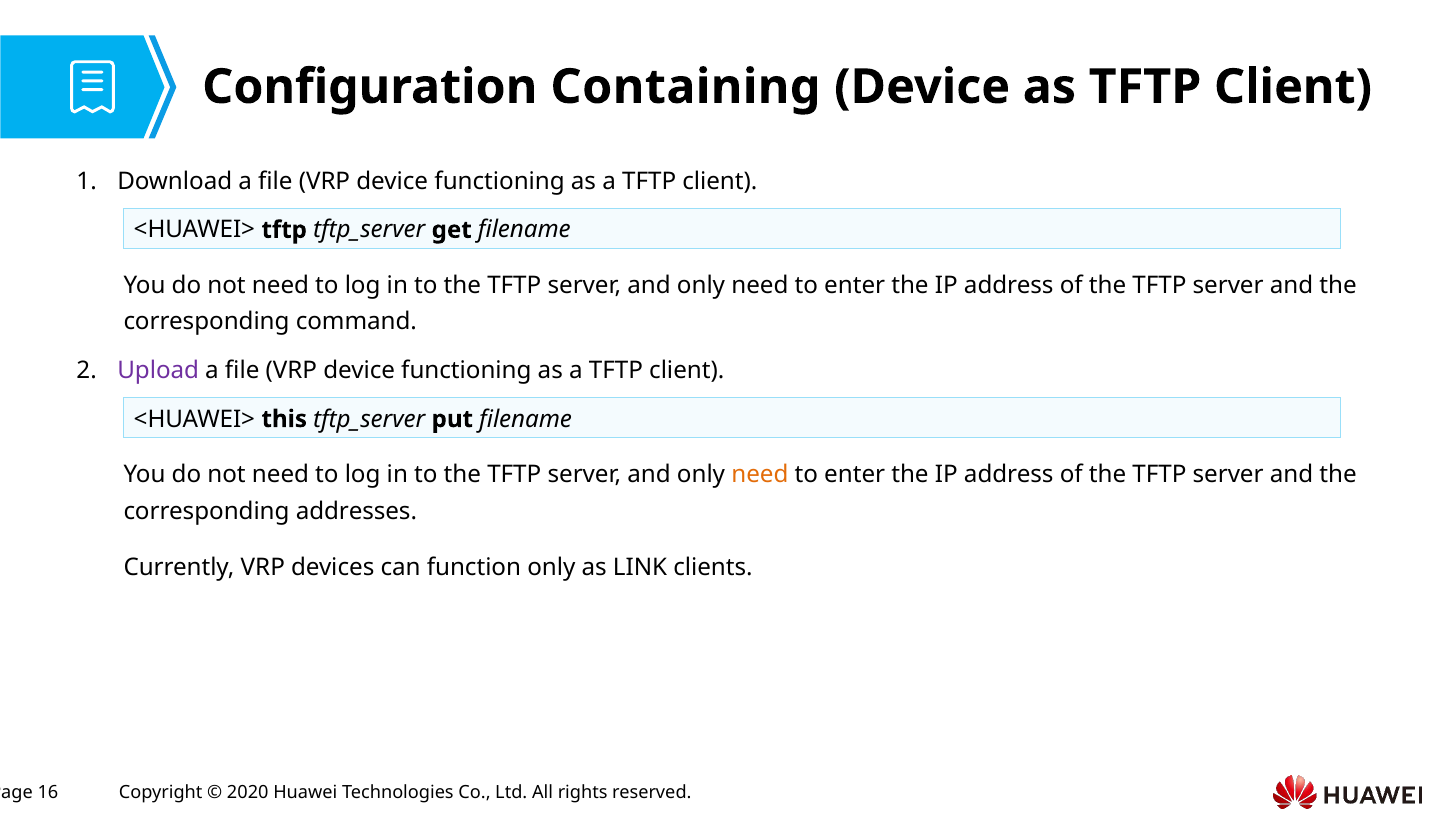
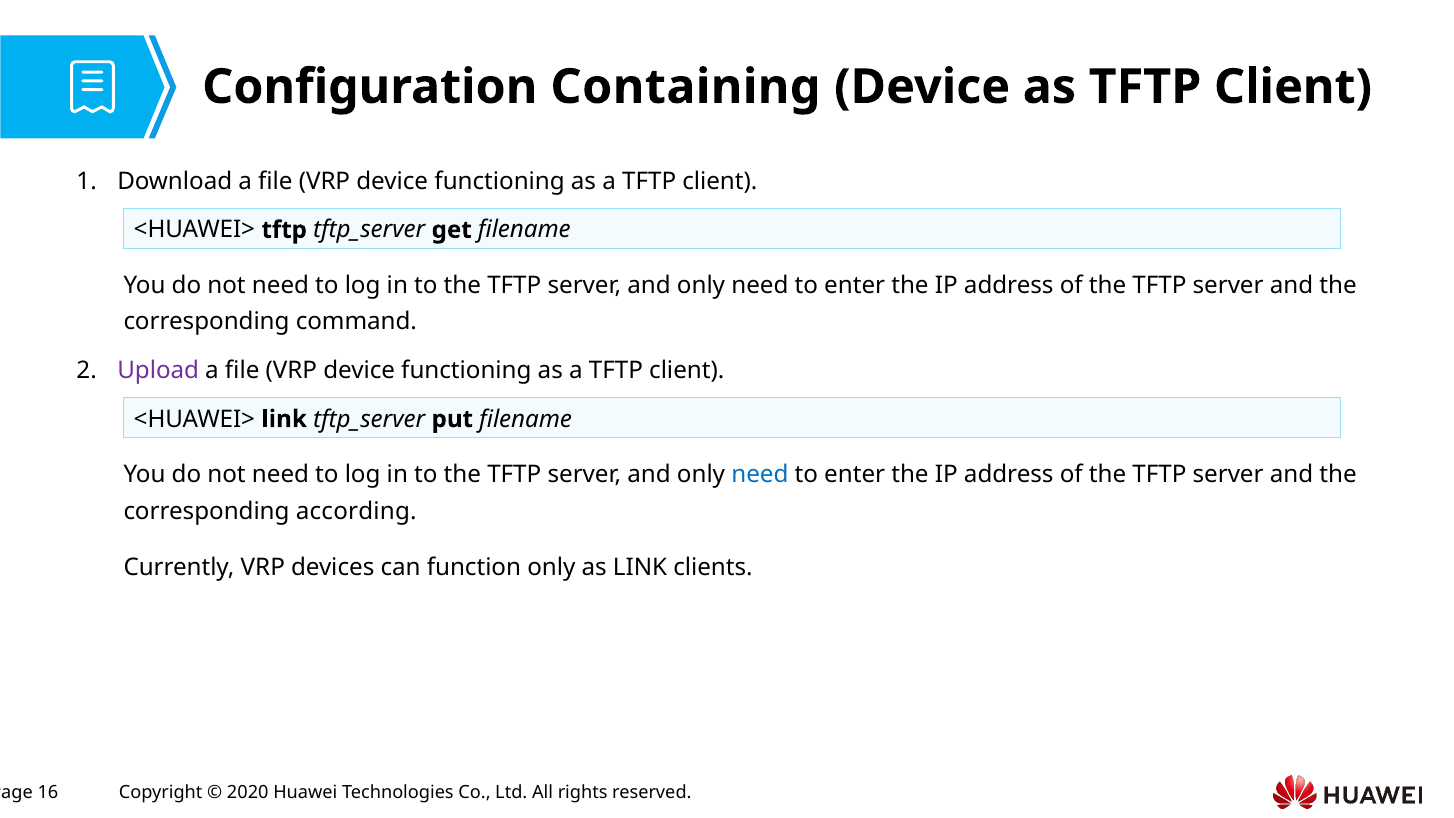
<HUAWEI> this: this -> link
need at (760, 475) colour: orange -> blue
addresses: addresses -> according
